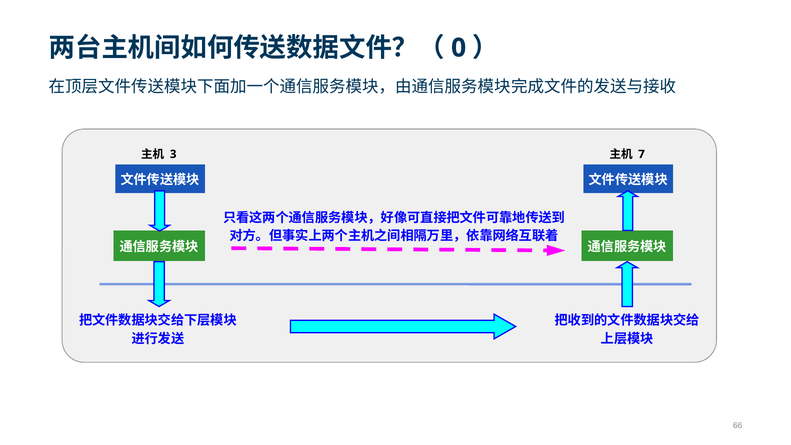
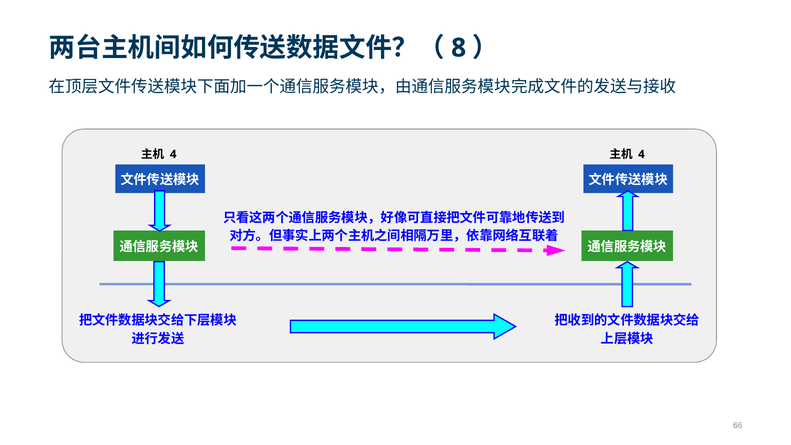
0: 0 -> 8
3 at (173, 154): 3 -> 4
7 at (641, 154): 7 -> 4
